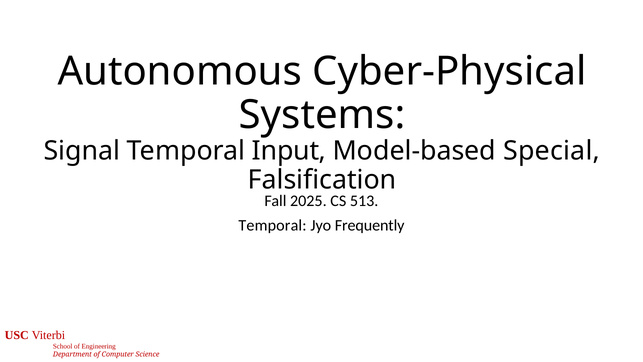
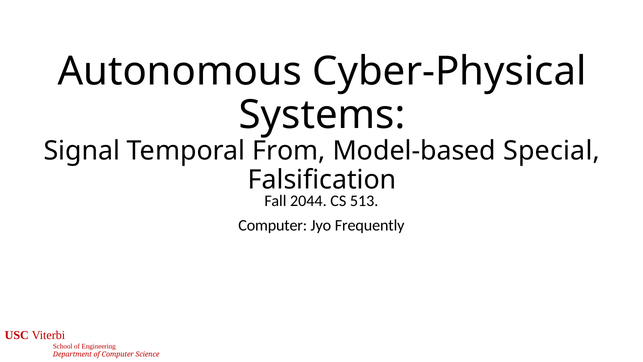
Input: Input -> From
2025: 2025 -> 2044
Temporal at (273, 225): Temporal -> Computer
